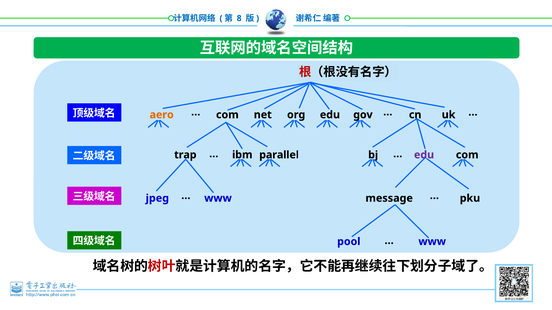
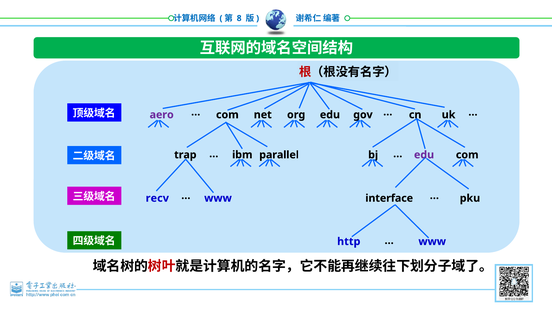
aero colour: orange -> purple
jpeg: jpeg -> recv
message: message -> interface
pool: pool -> http
